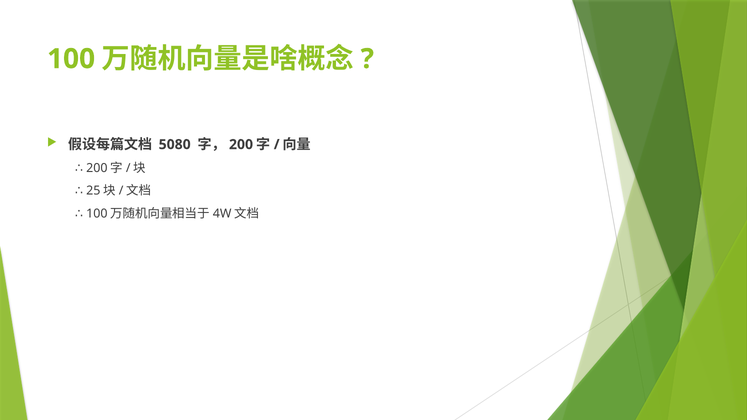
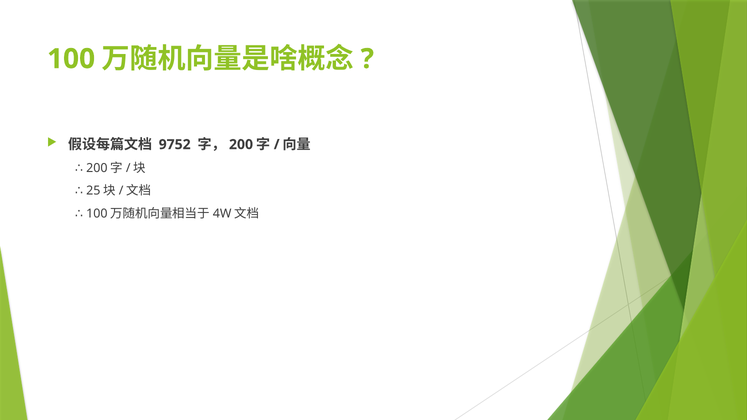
5080: 5080 -> 9752
